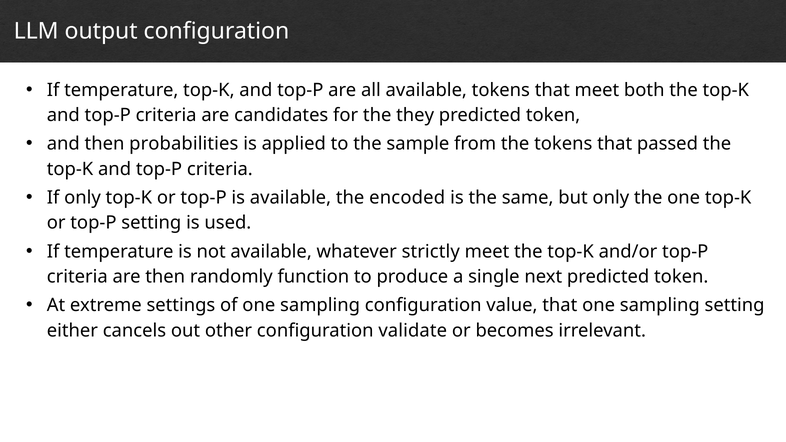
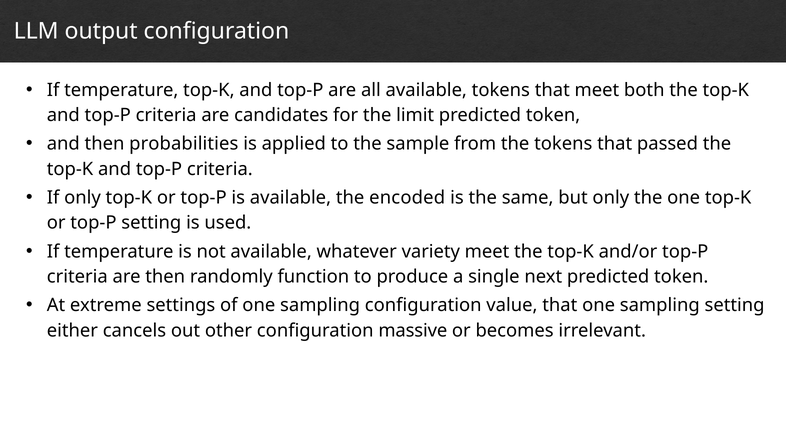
they: they -> limit
strictly: strictly -> variety
validate: validate -> massive
